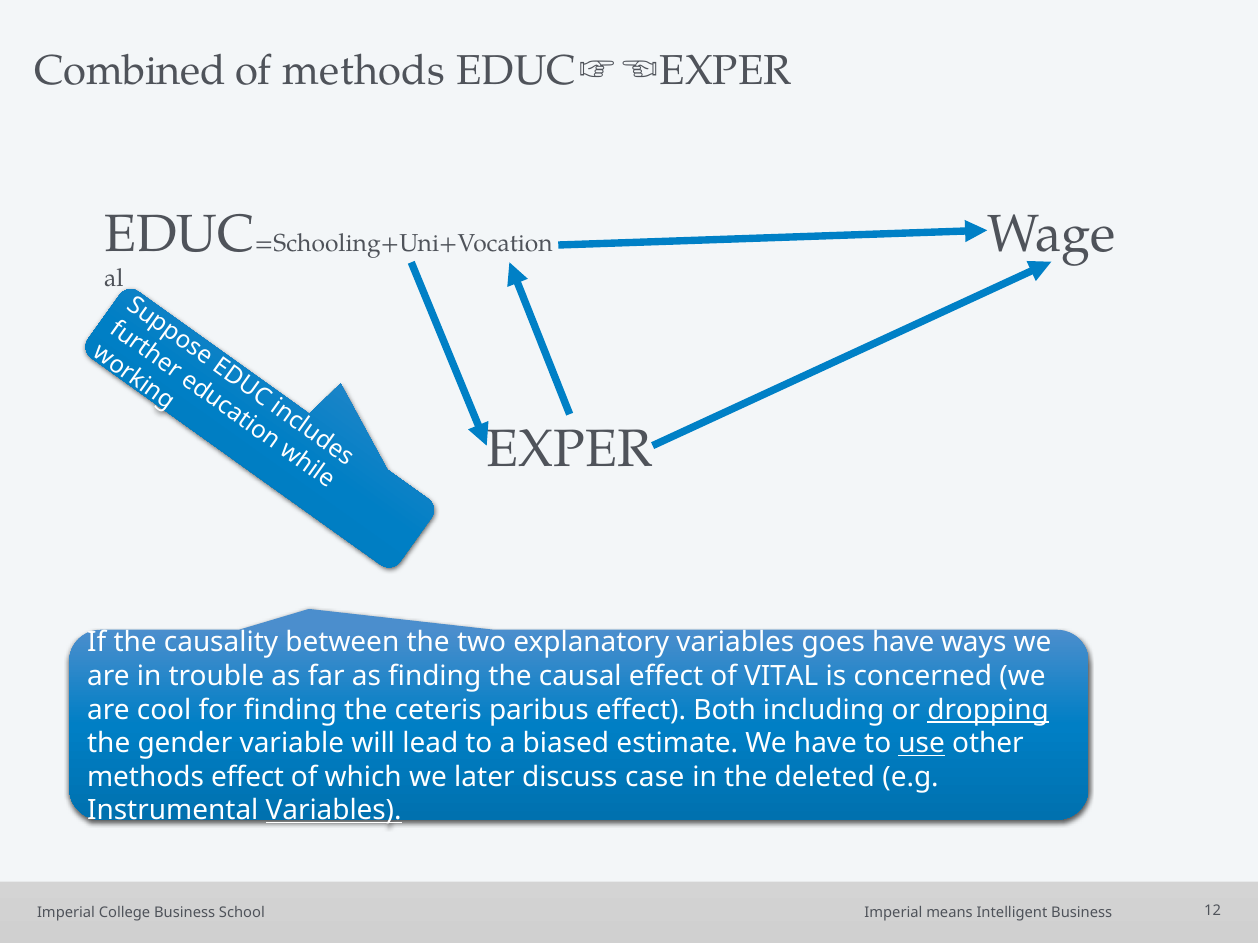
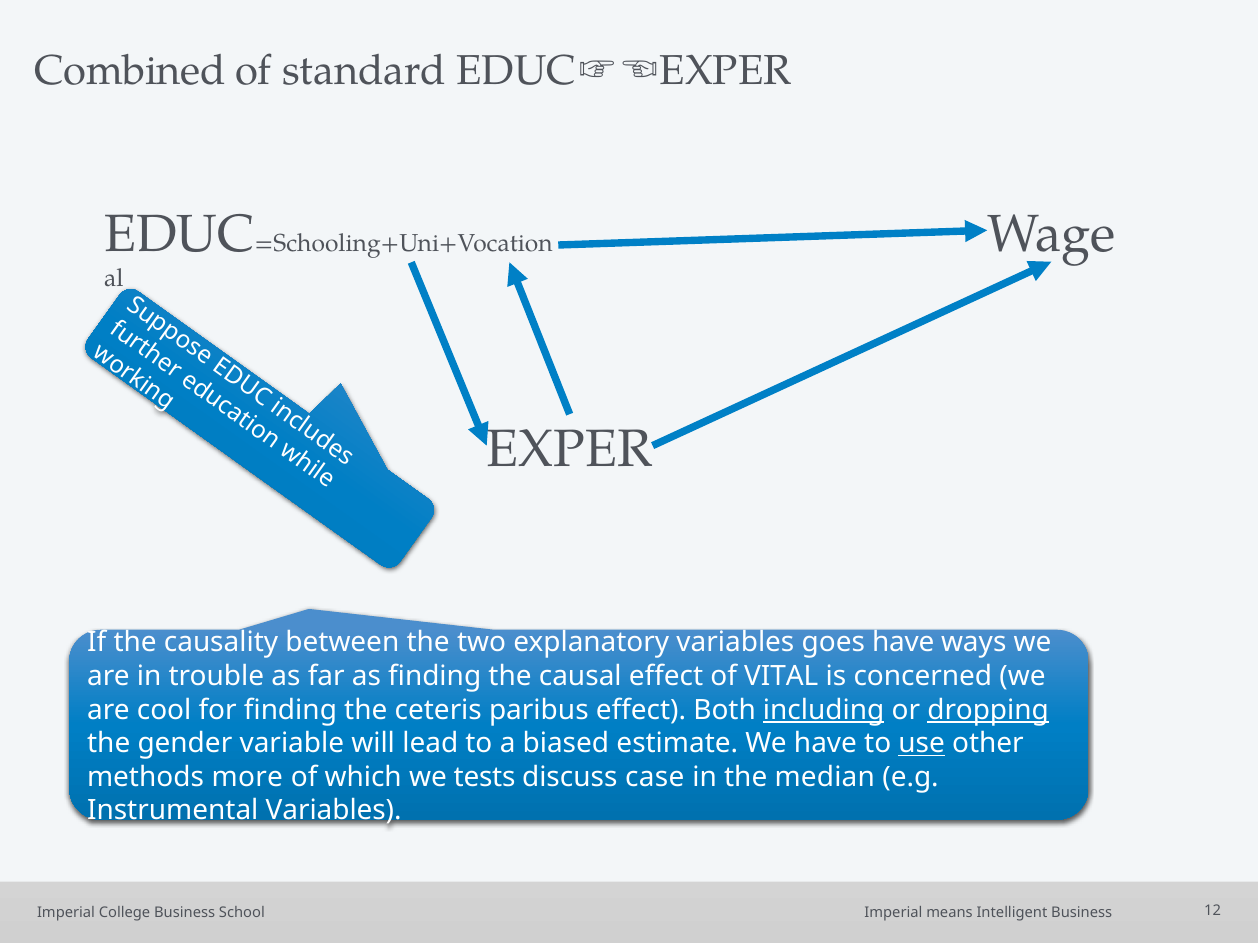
of methods: methods -> standard
including underline: none -> present
methods effect: effect -> more
later: later -> tests
deleted: deleted -> median
Variables at (334, 811) underline: present -> none
